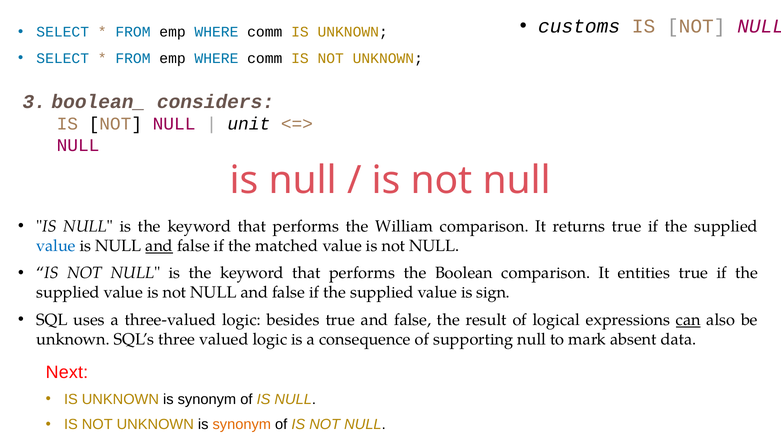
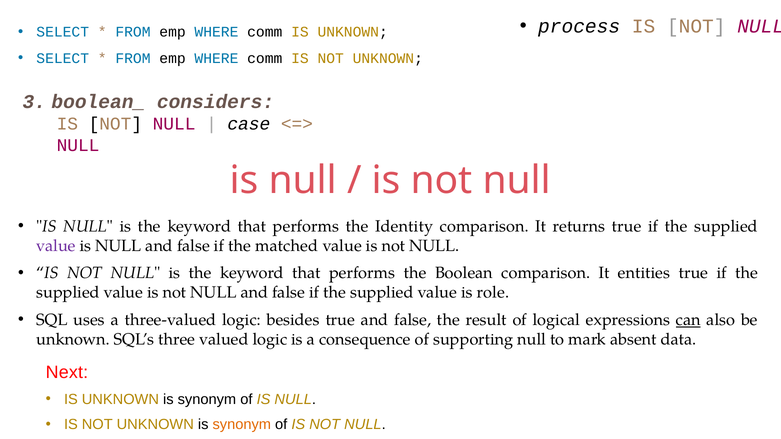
customs: customs -> process
unit: unit -> case
William: William -> Identity
value at (56, 246) colour: blue -> purple
and at (159, 246) underline: present -> none
sign: sign -> role
